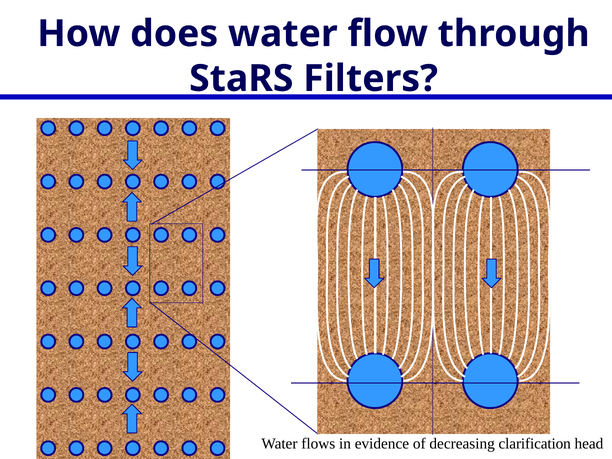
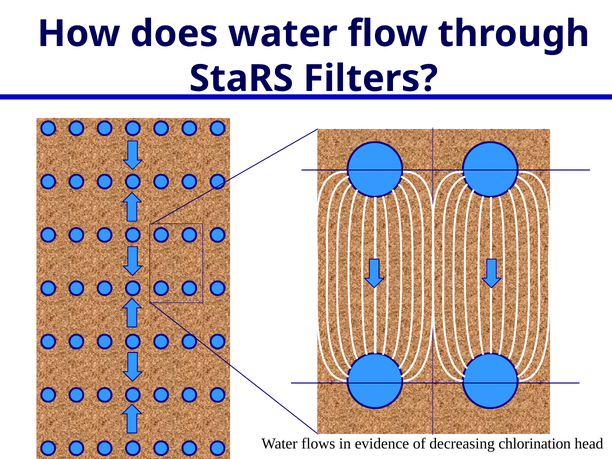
clarification: clarification -> chlorination
